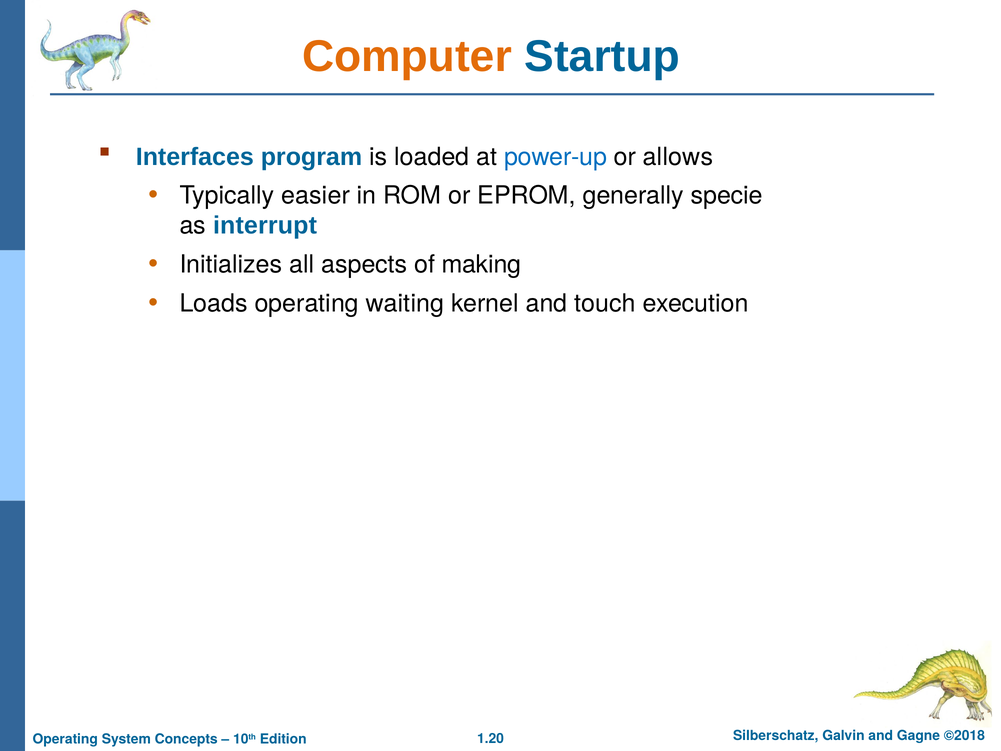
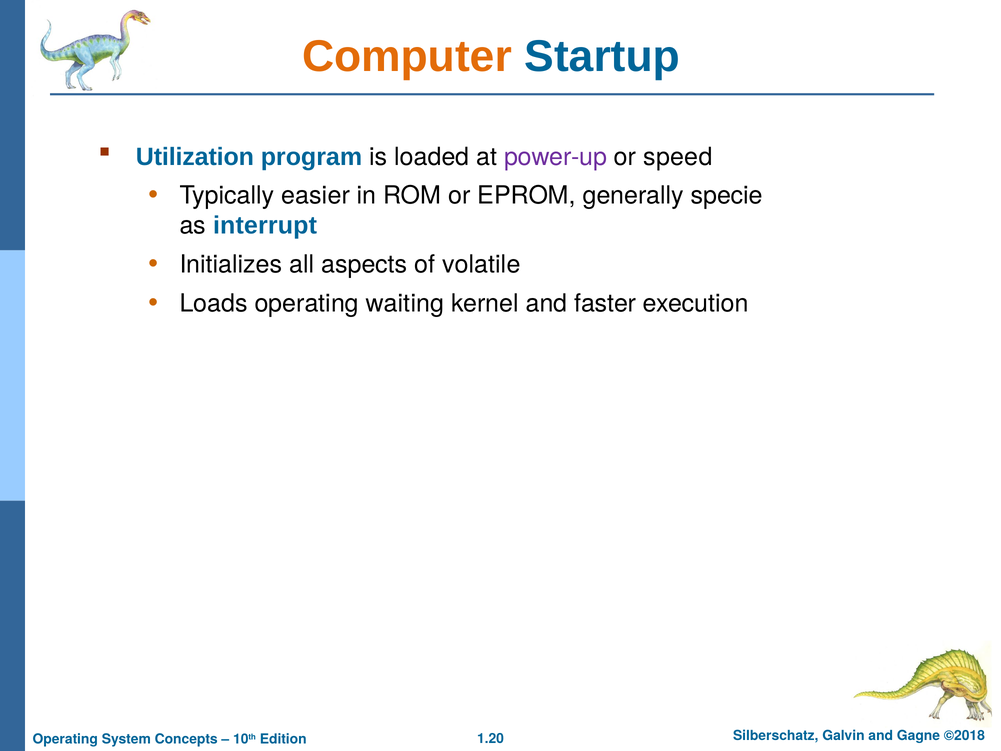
Interfaces: Interfaces -> Utilization
power-up colour: blue -> purple
allows: allows -> speed
making: making -> volatile
touch: touch -> faster
